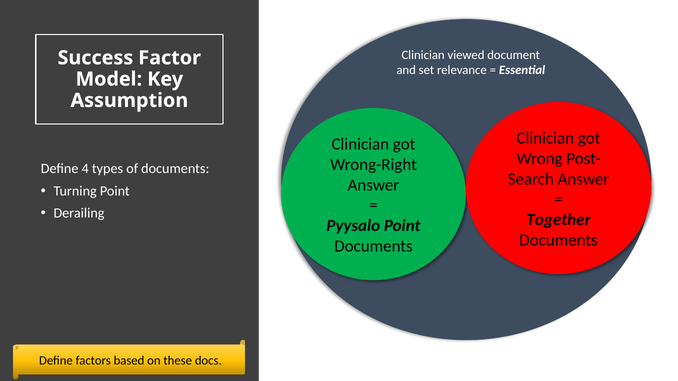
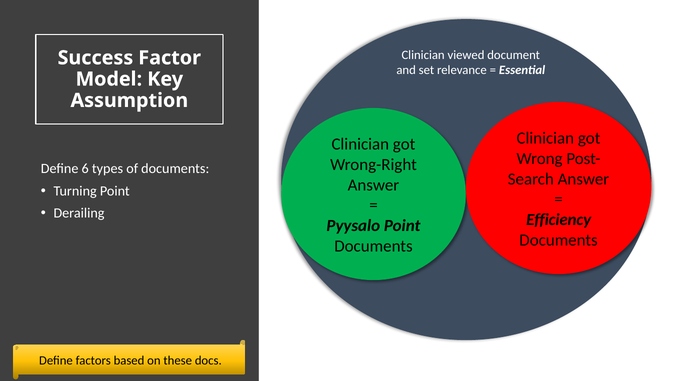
4: 4 -> 6
Together: Together -> Efficiency
